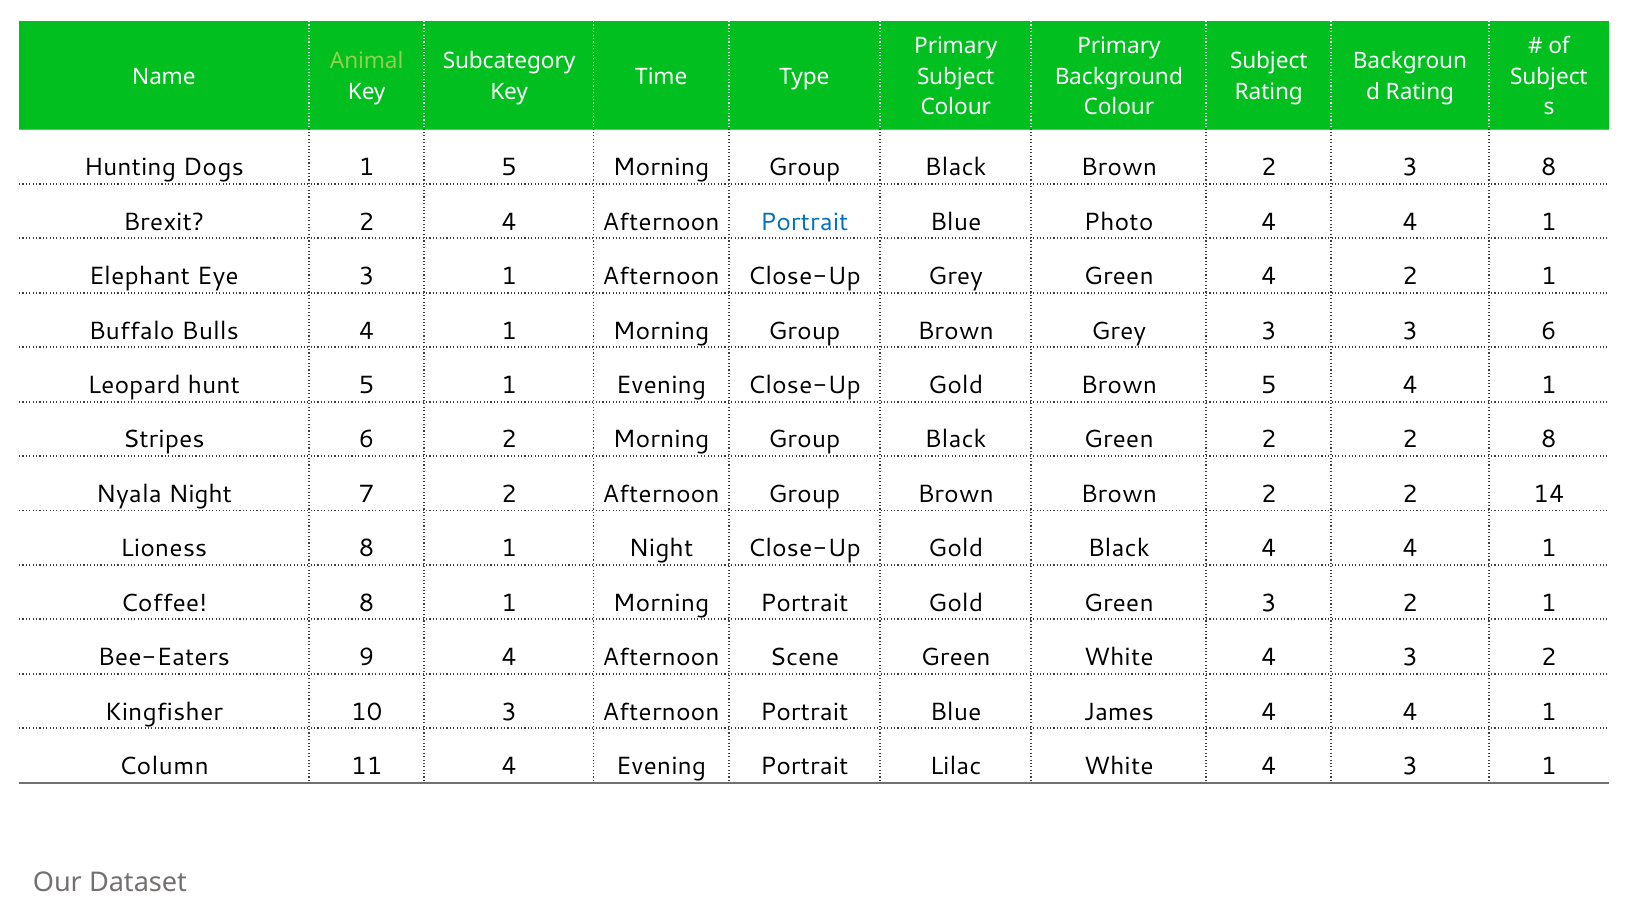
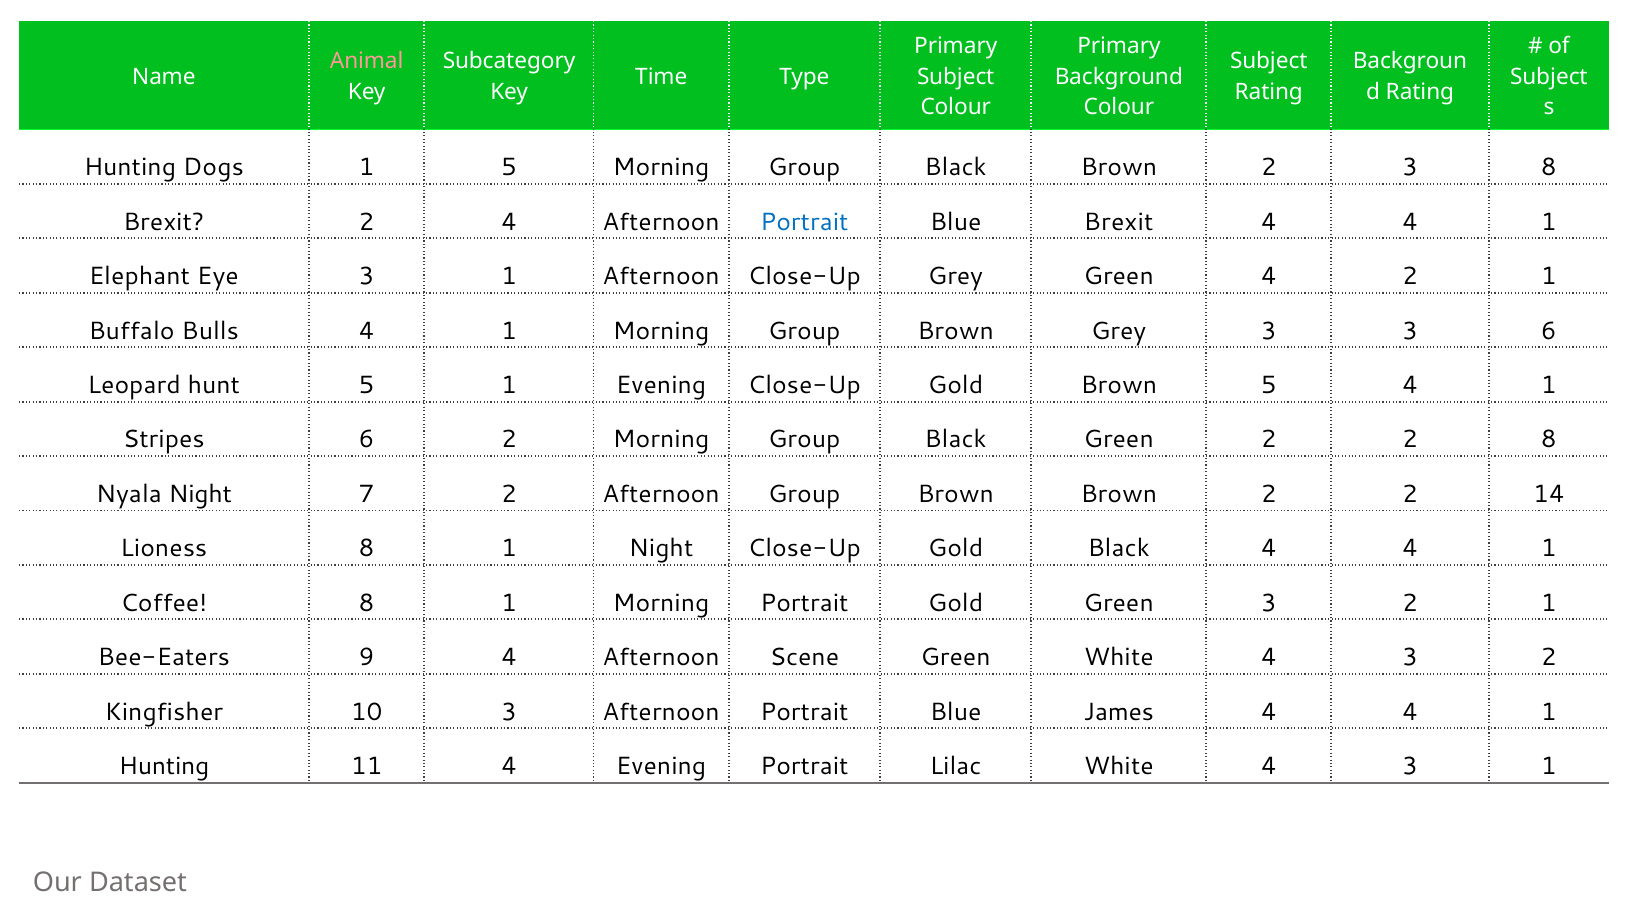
Animal colour: light green -> pink
Blue Photo: Photo -> Brexit
Column at (164, 766): Column -> Hunting
